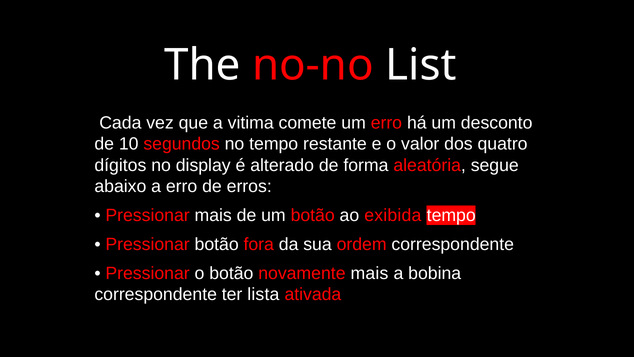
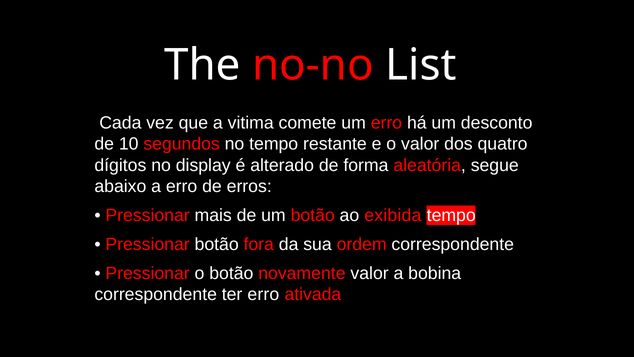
novamente mais: mais -> valor
ter lista: lista -> erro
